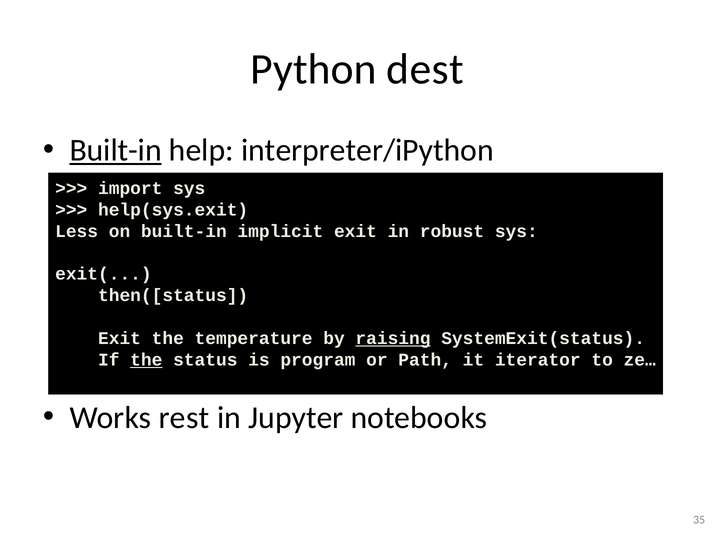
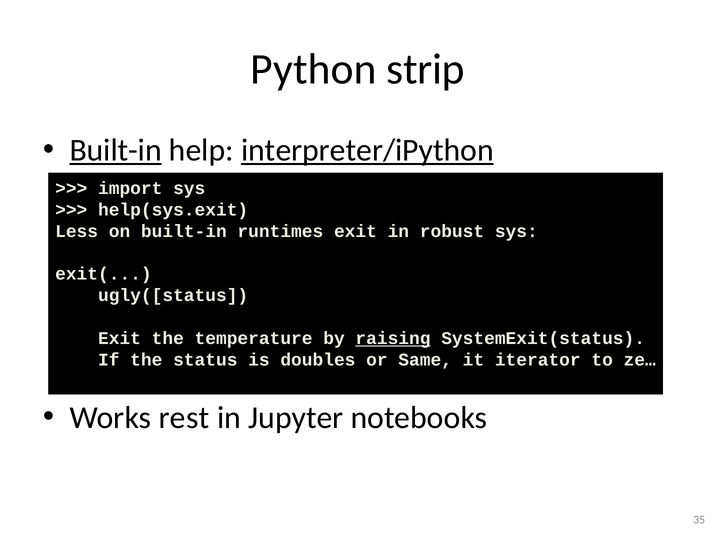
dest: dest -> strip
interpreter/iPython underline: none -> present
implicit: implicit -> runtimes
then([status: then([status -> ugly([status
the at (146, 359) underline: present -> none
program: program -> doubles
Path: Path -> Same
